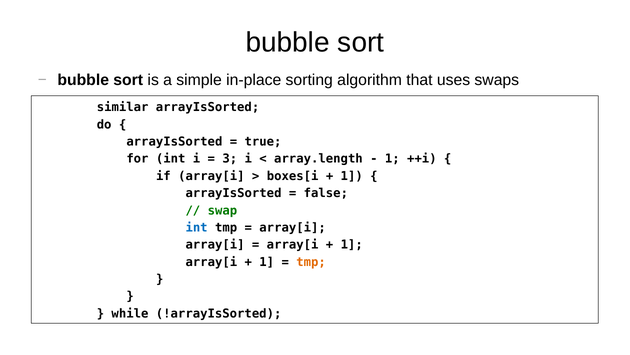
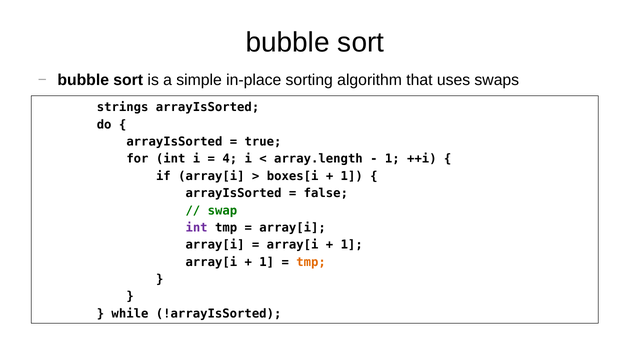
similar: similar -> strings
3: 3 -> 4
int at (197, 227) colour: blue -> purple
